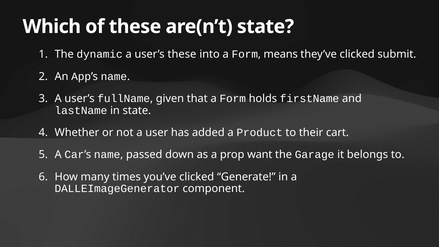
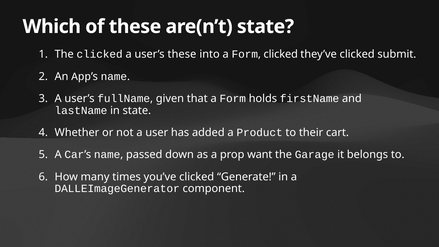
The dynamic: dynamic -> clicked
means at (281, 54): means -> clicked
